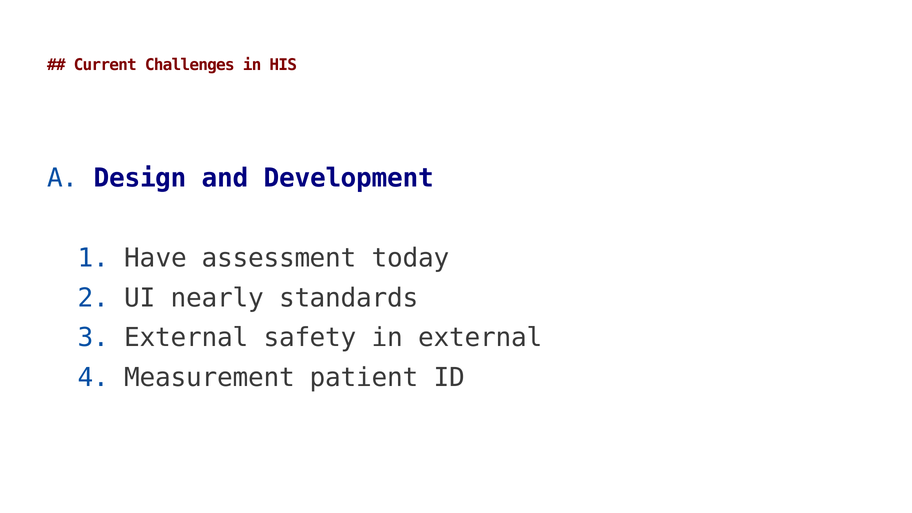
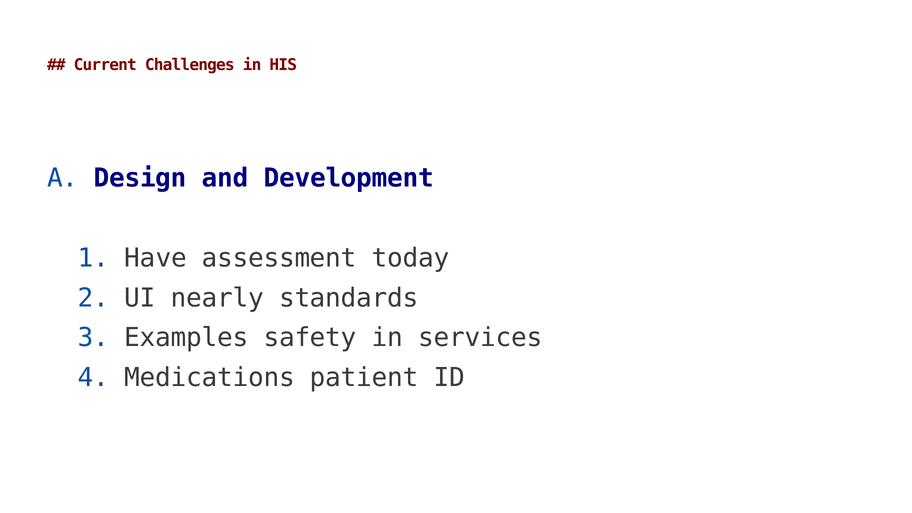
3 External: External -> Examples
in external: external -> services
Measurement: Measurement -> Medications
